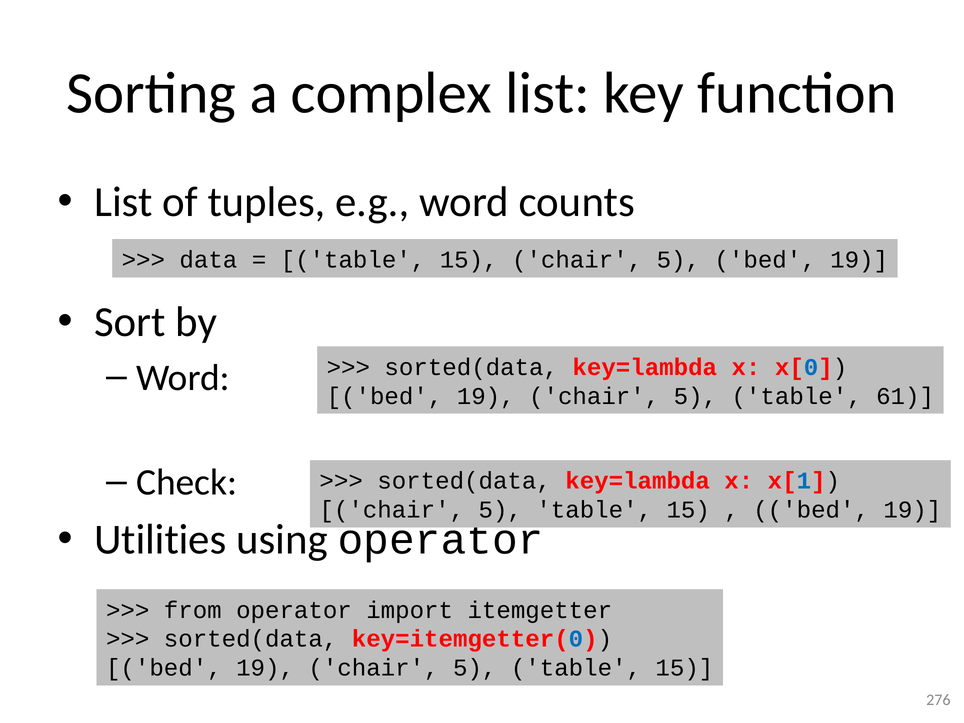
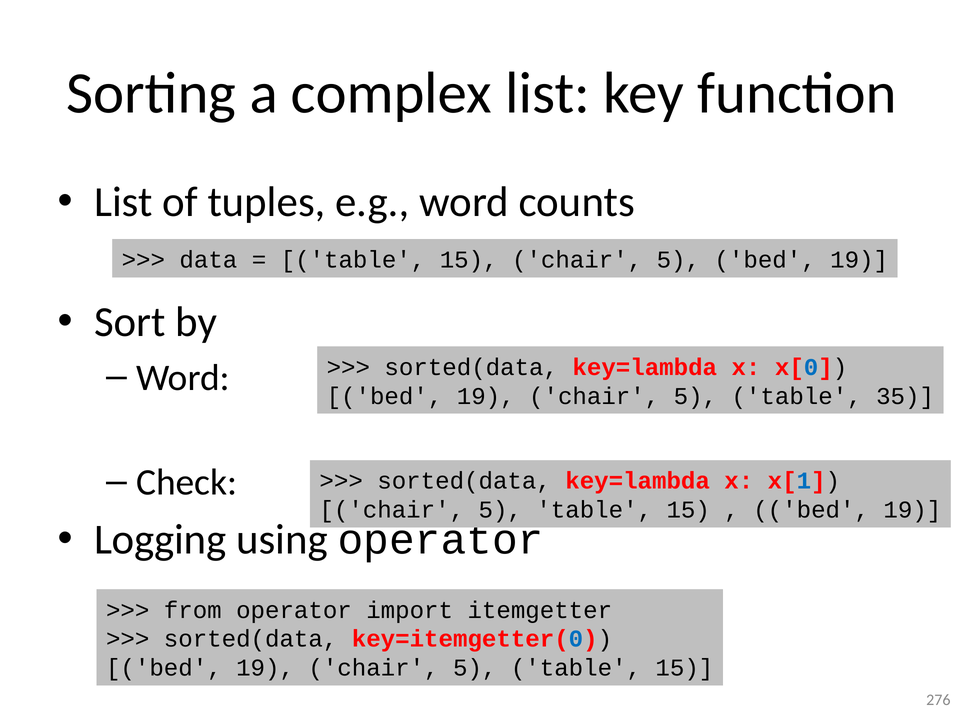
61: 61 -> 35
Utilities: Utilities -> Logging
